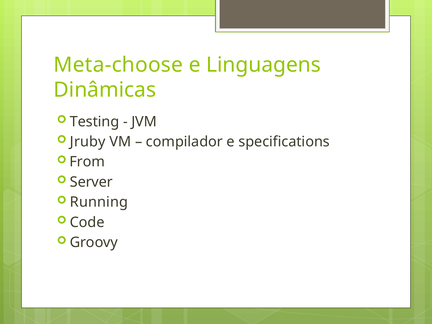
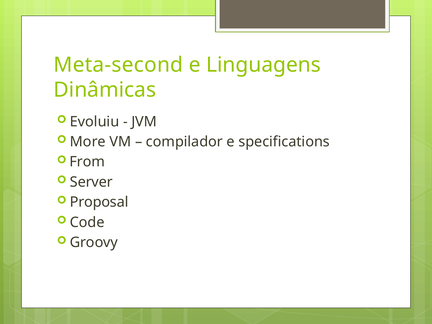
Meta-choose: Meta-choose -> Meta-second
Testing: Testing -> Evoluiu
Jruby: Jruby -> More
Running: Running -> Proposal
